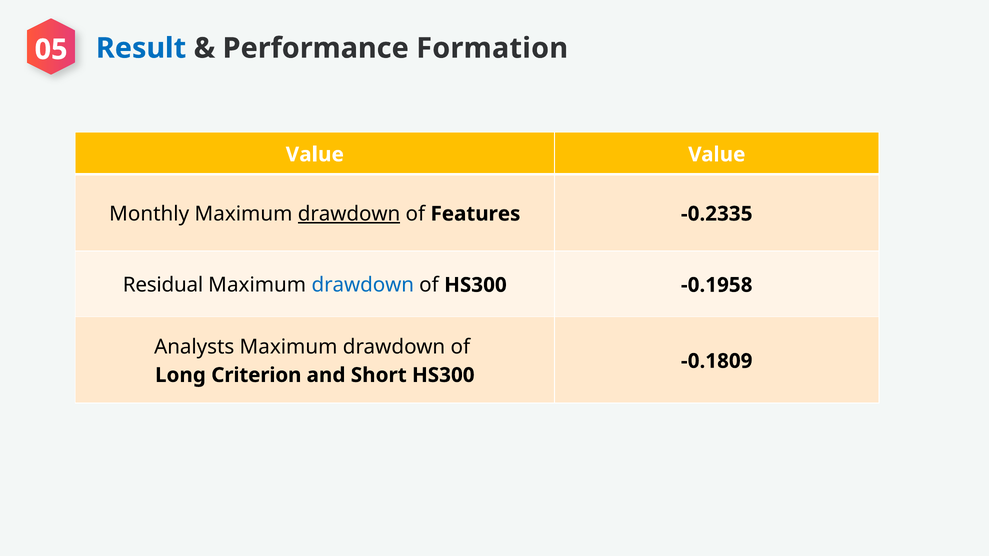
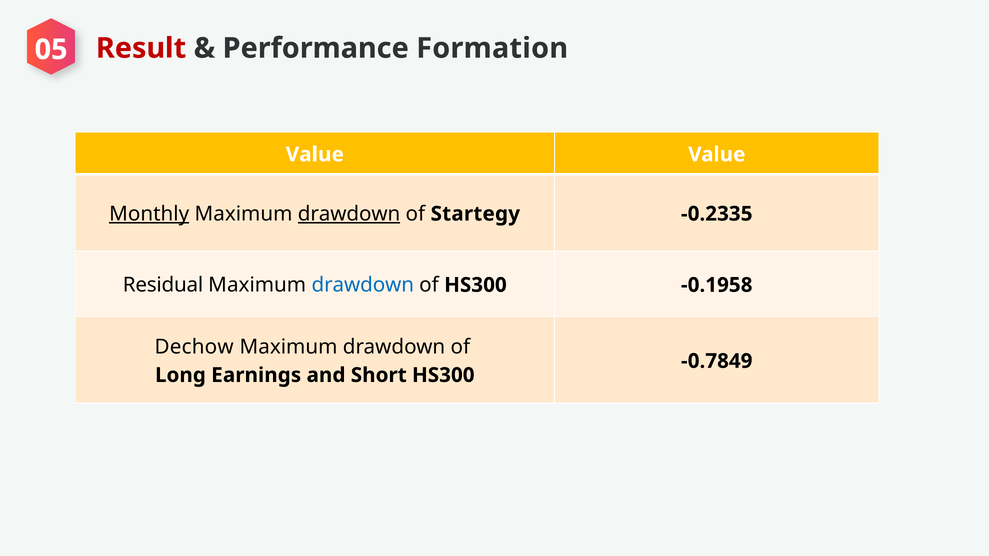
Result colour: blue -> red
Monthly underline: none -> present
Features: Features -> Startegy
Analysts: Analysts -> Dechow
-0.1809: -0.1809 -> -0.7849
Criterion: Criterion -> Earnings
